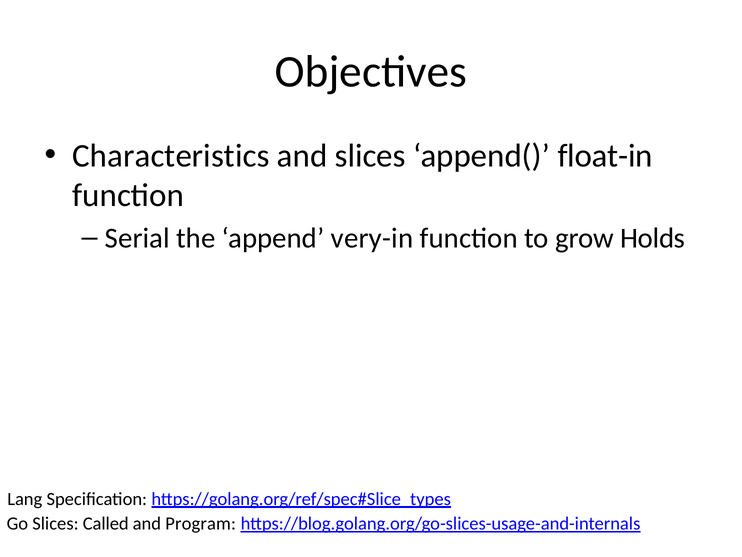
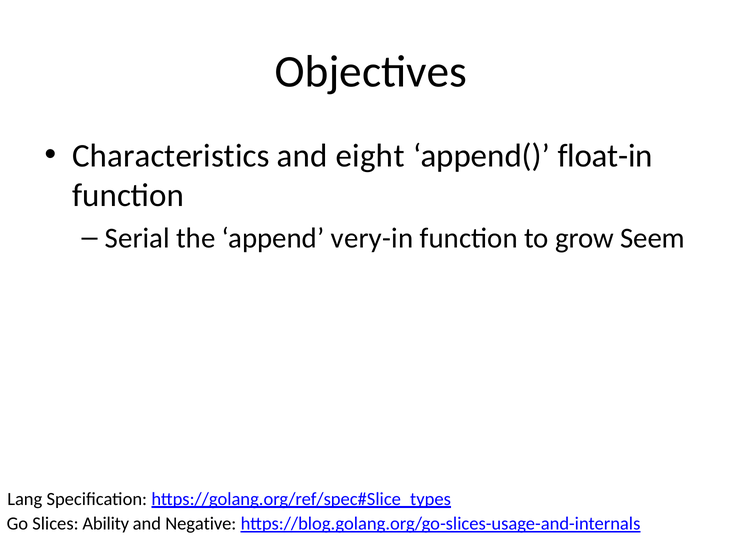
and slices: slices -> eight
Holds: Holds -> Seem
Called: Called -> Ability
Program: Program -> Negative
